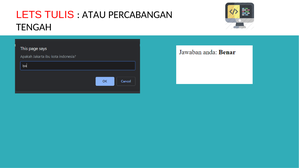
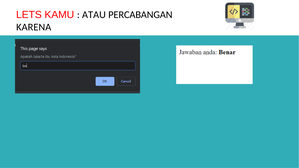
TULIS: TULIS -> KAMU
TENGAH: TENGAH -> KARENA
